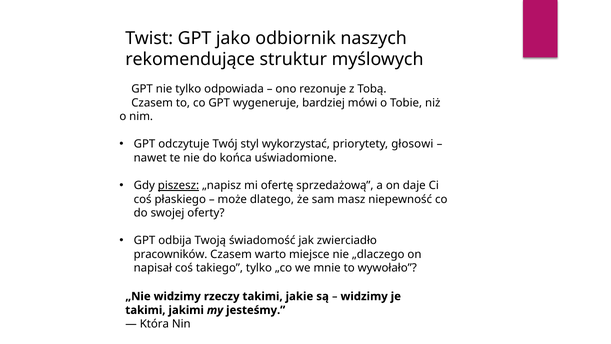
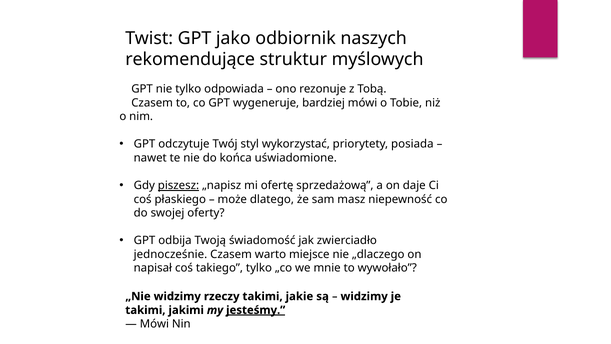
głosowi: głosowi -> posiada
pracowników: pracowników -> jednocześnie
jesteśmy underline: none -> present
Która at (154, 324): Która -> Mówi
